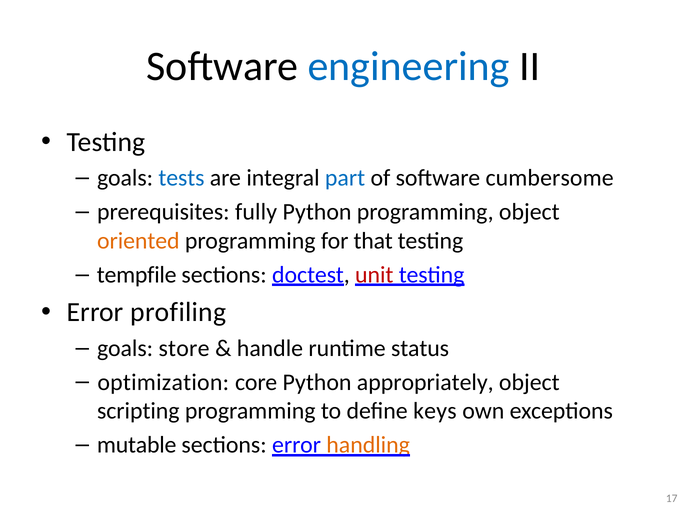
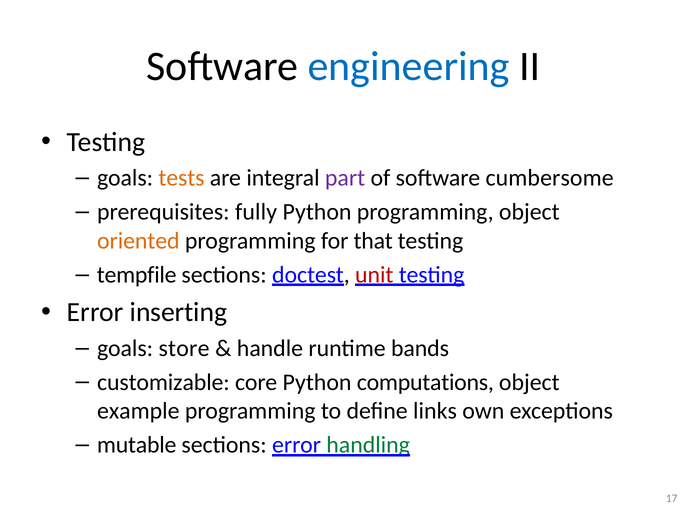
tests colour: blue -> orange
part colour: blue -> purple
profiling: profiling -> inserting
status: status -> bands
optimization: optimization -> customizable
appropriately: appropriately -> computations
scripting: scripting -> example
keys: keys -> links
handling colour: orange -> green
